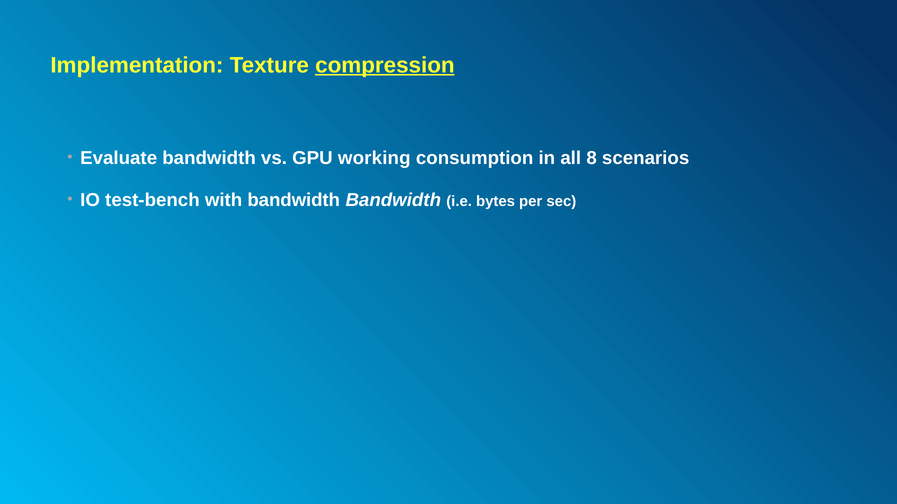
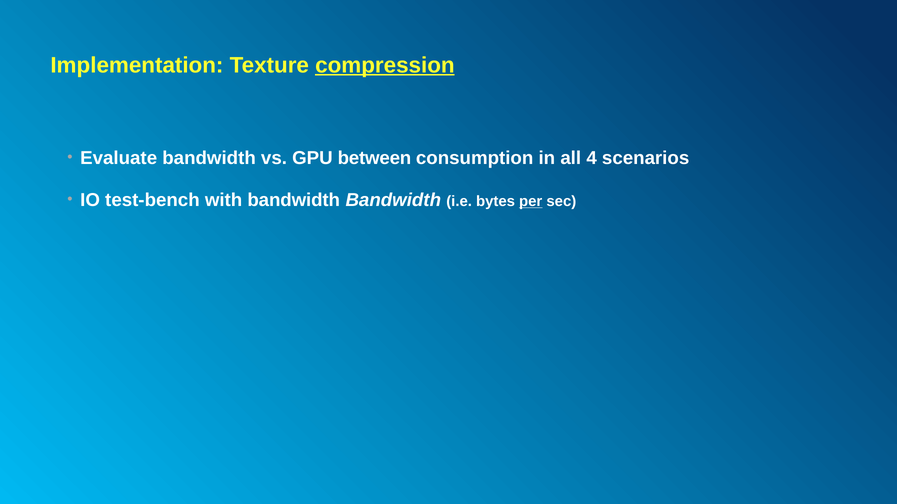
working: working -> between
8: 8 -> 4
per underline: none -> present
